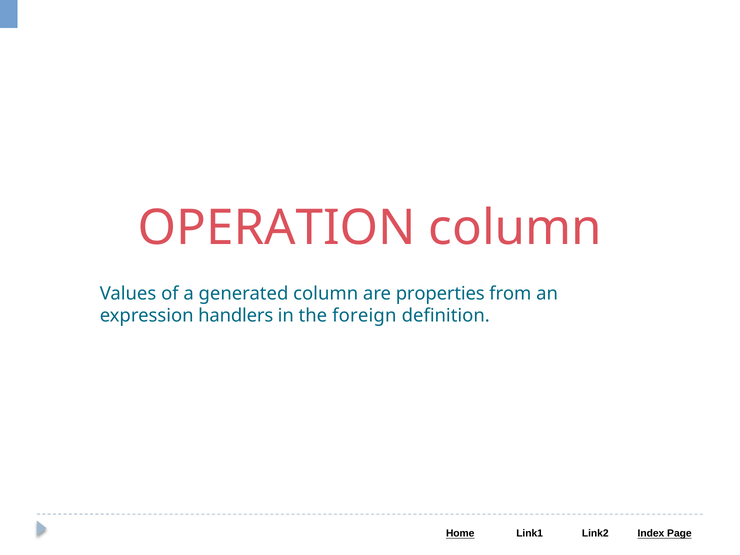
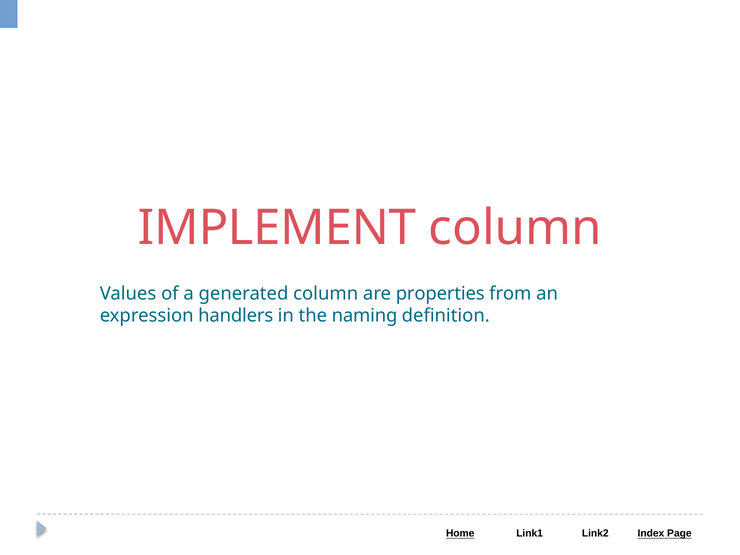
OPERATION: OPERATION -> IMPLEMENT
foreign: foreign -> naming
